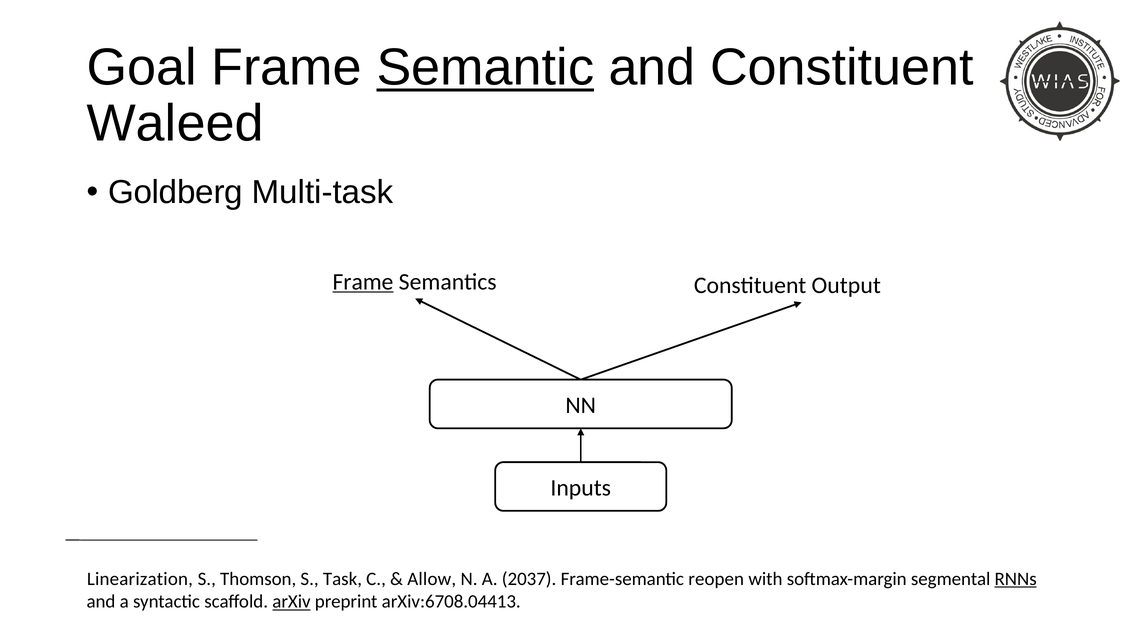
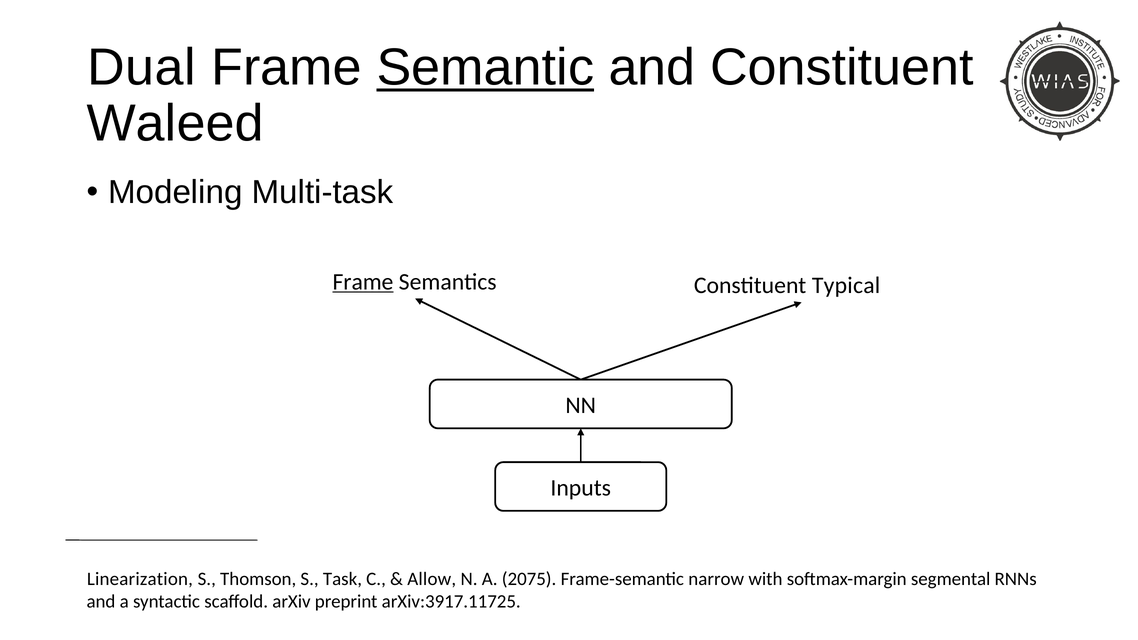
Goal: Goal -> Dual
Goldberg: Goldberg -> Modeling
Output: Output -> Typical
2037: 2037 -> 2075
reopen: reopen -> narrow
RNNs underline: present -> none
arXiv underline: present -> none
arXiv:6708.04413: arXiv:6708.04413 -> arXiv:3917.11725
